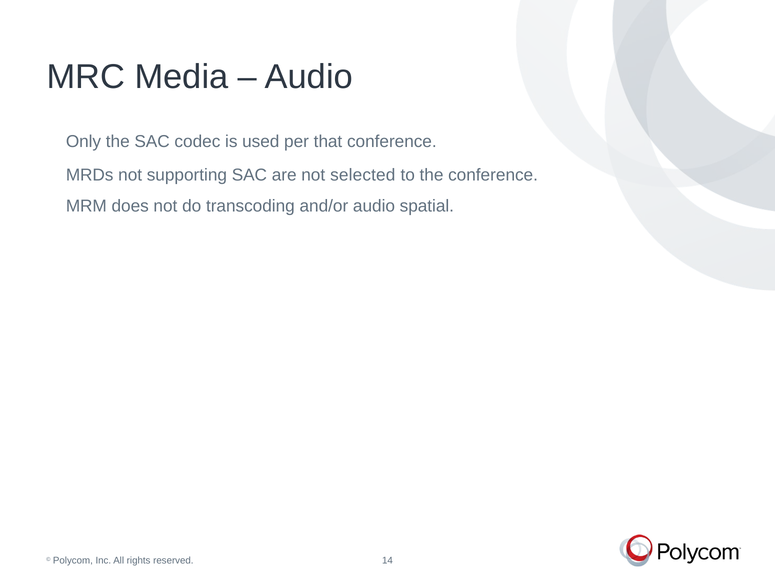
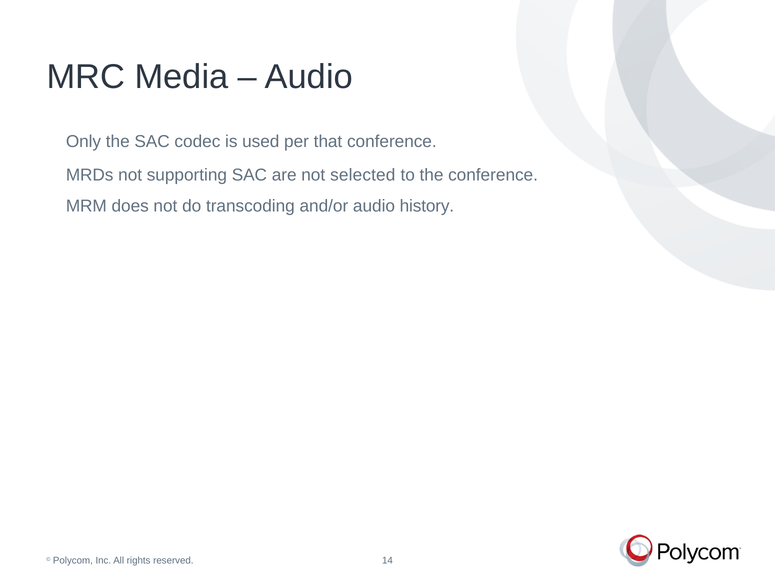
spatial: spatial -> history
